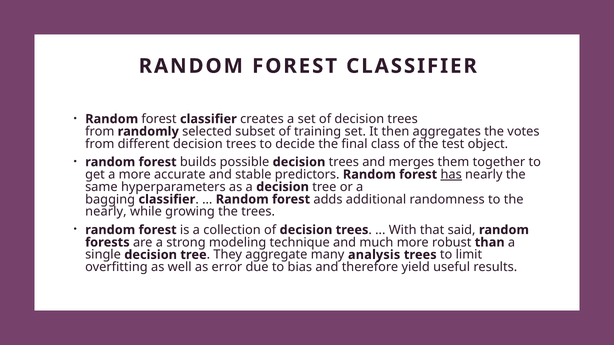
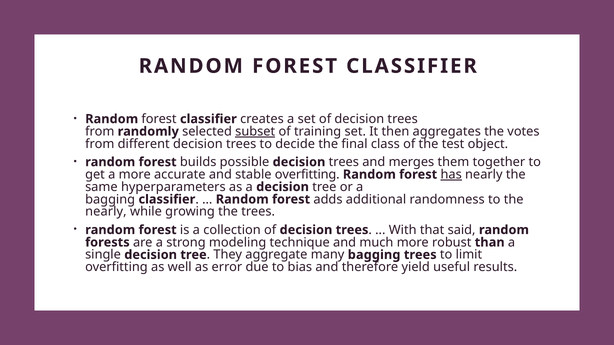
subset underline: none -> present
stable predictors: predictors -> overfitting
many analysis: analysis -> bagging
